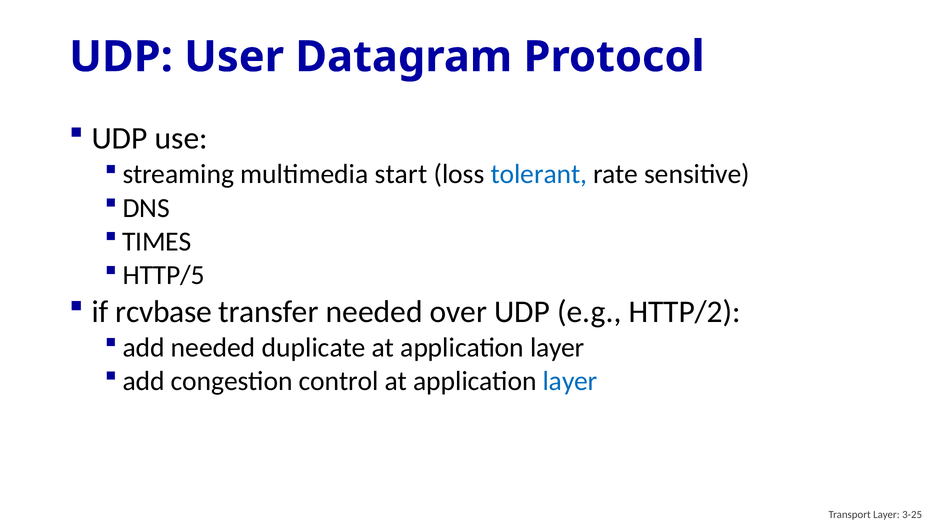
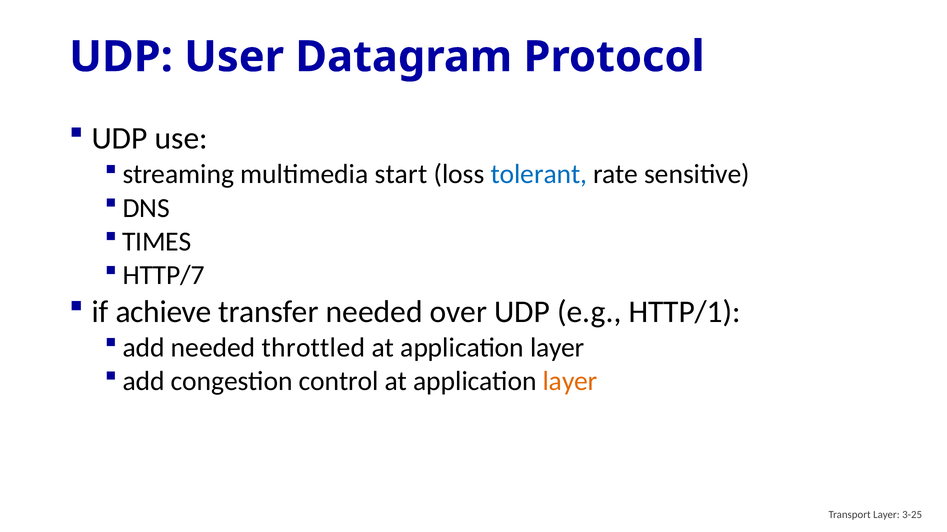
HTTP/5: HTTP/5 -> HTTP/7
rcvbase: rcvbase -> achieve
HTTP/2: HTTP/2 -> HTTP/1
duplicate: duplicate -> throttled
layer at (570, 382) colour: blue -> orange
